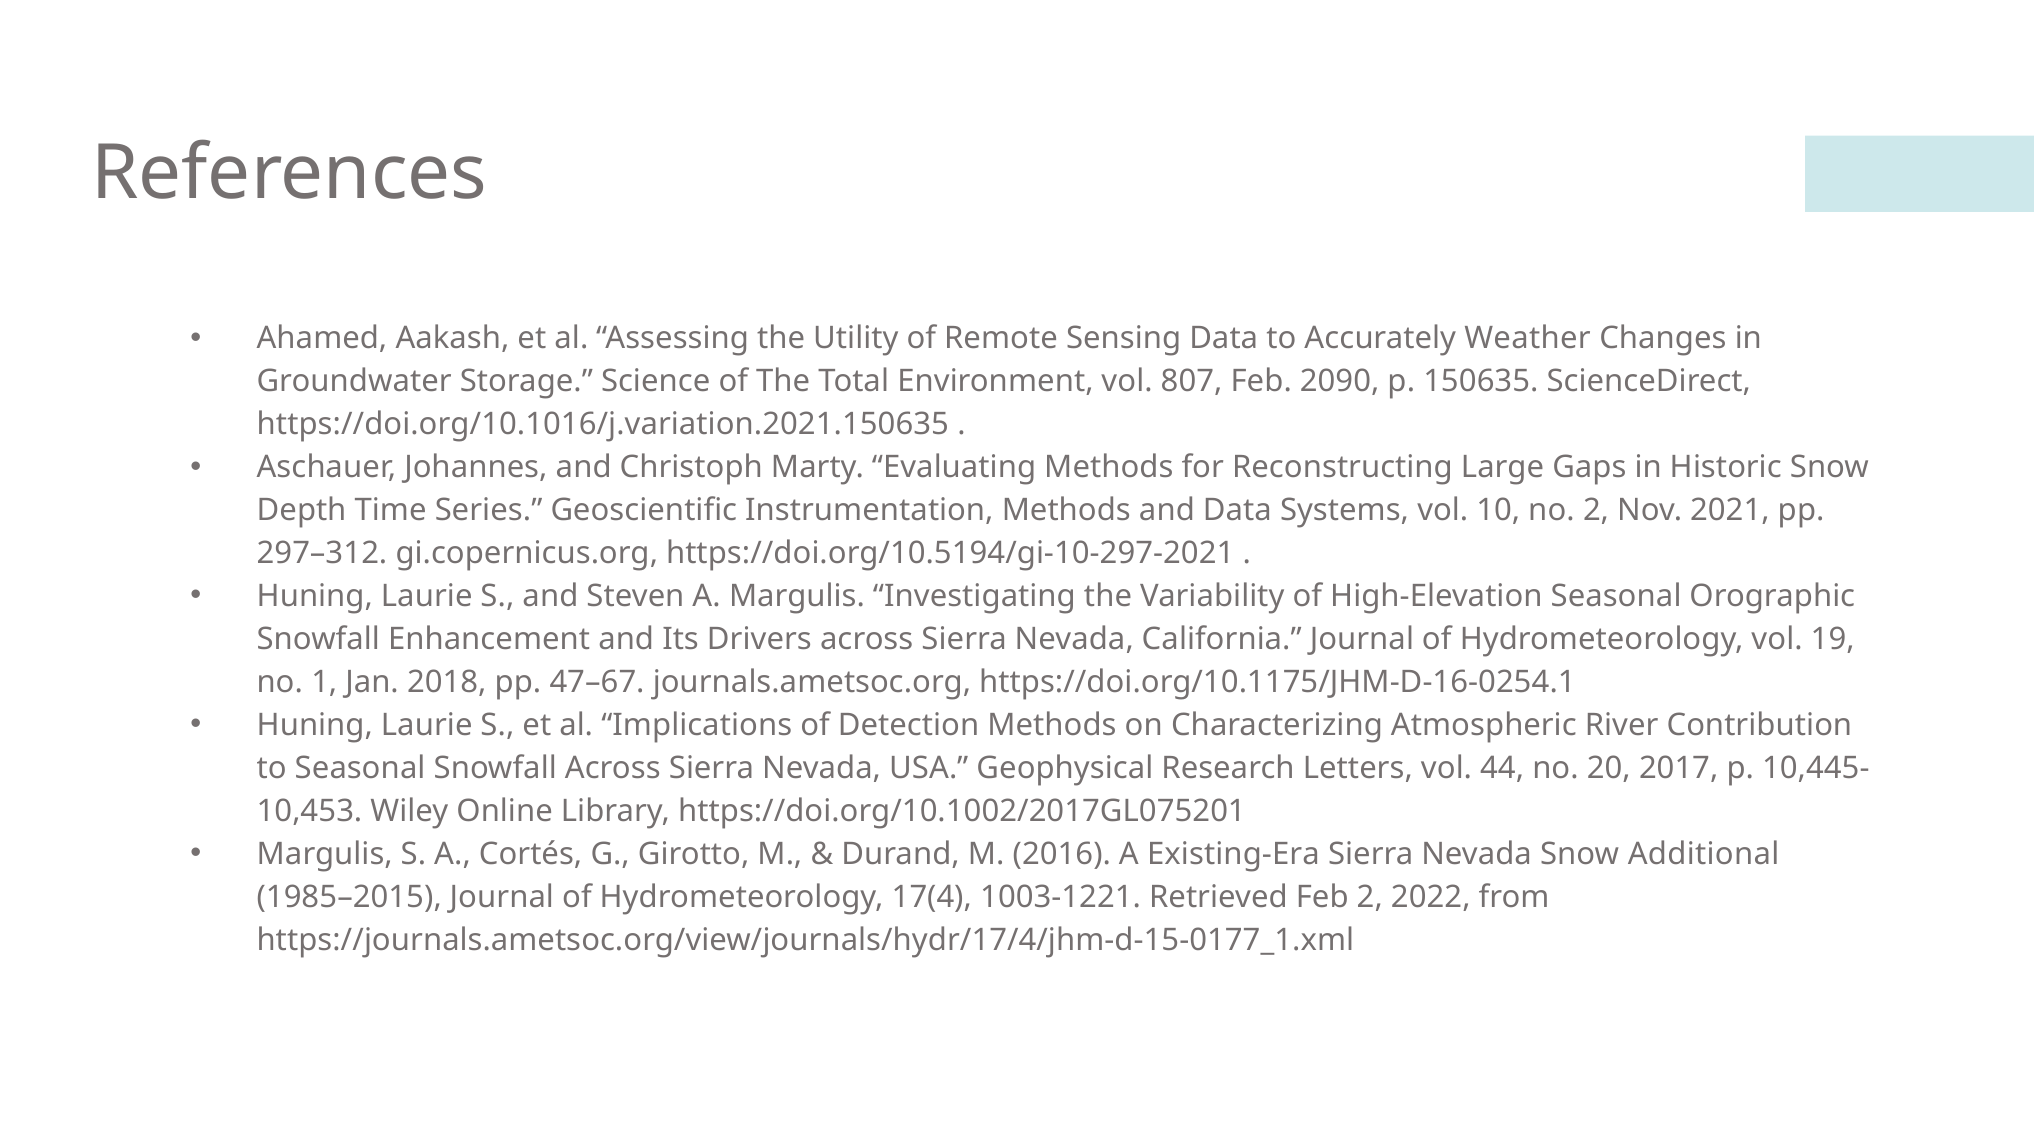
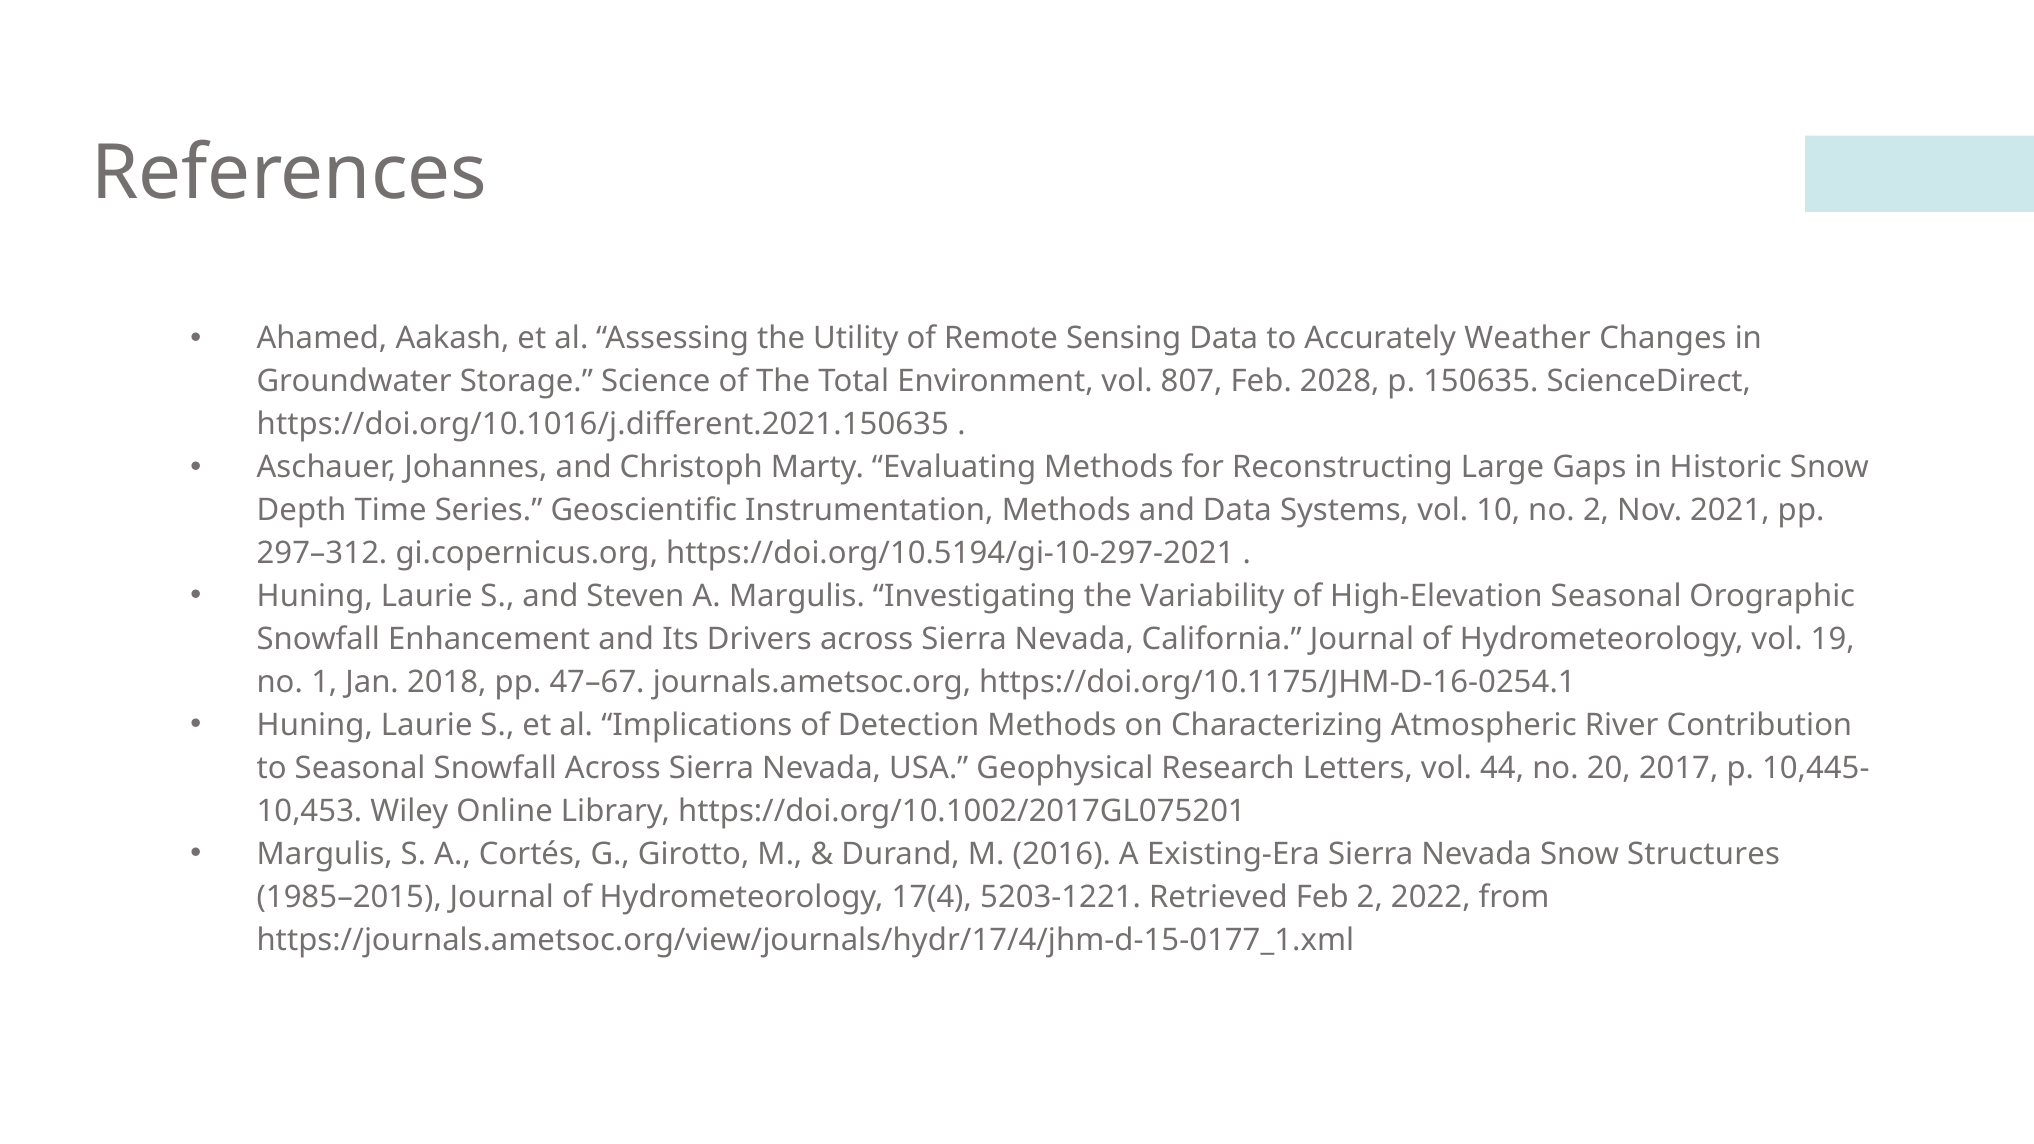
2090: 2090 -> 2028
https://doi.org/10.1016/j.variation.2021.150635: https://doi.org/10.1016/j.variation.2021.150635 -> https://doi.org/10.1016/j.different.2021.150635
Additional: Additional -> Structures
1003-1221: 1003-1221 -> 5203-1221
